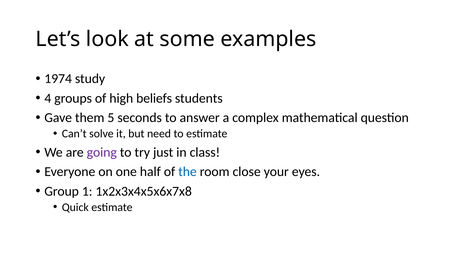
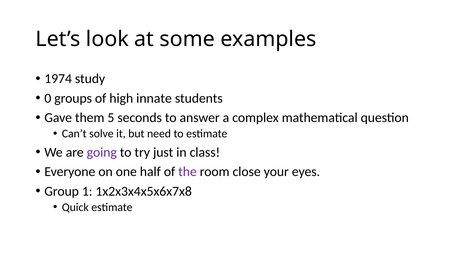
4: 4 -> 0
beliefs: beliefs -> innate
the colour: blue -> purple
